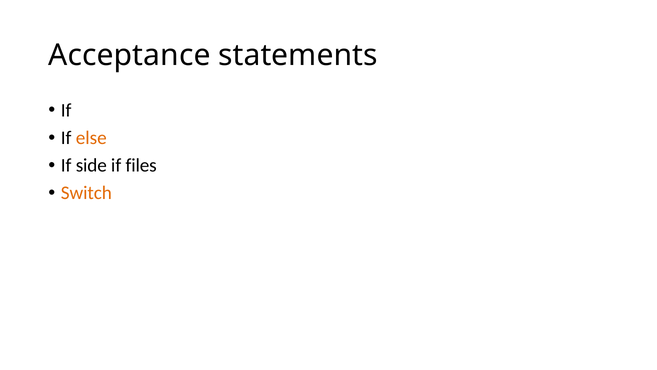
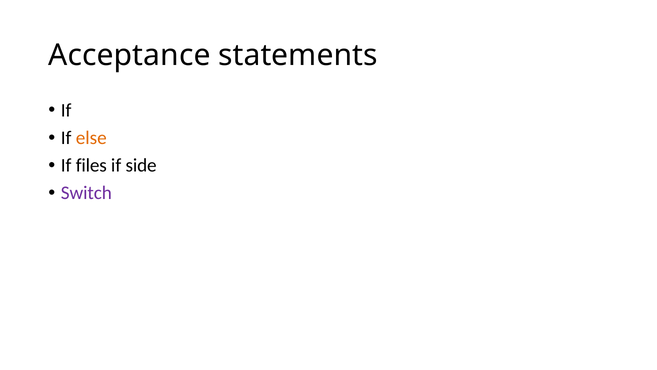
side: side -> files
files: files -> side
Switch colour: orange -> purple
